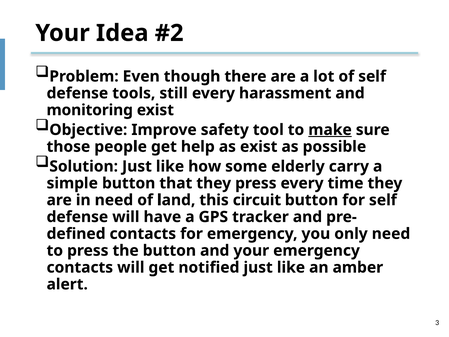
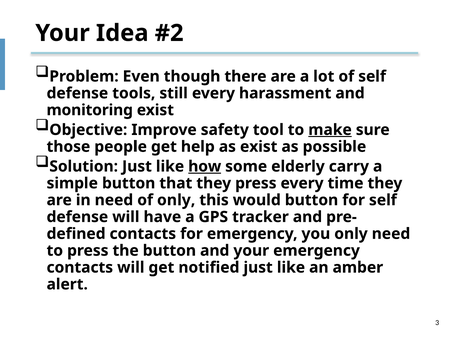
how underline: none -> present
of land: land -> only
circuit: circuit -> would
